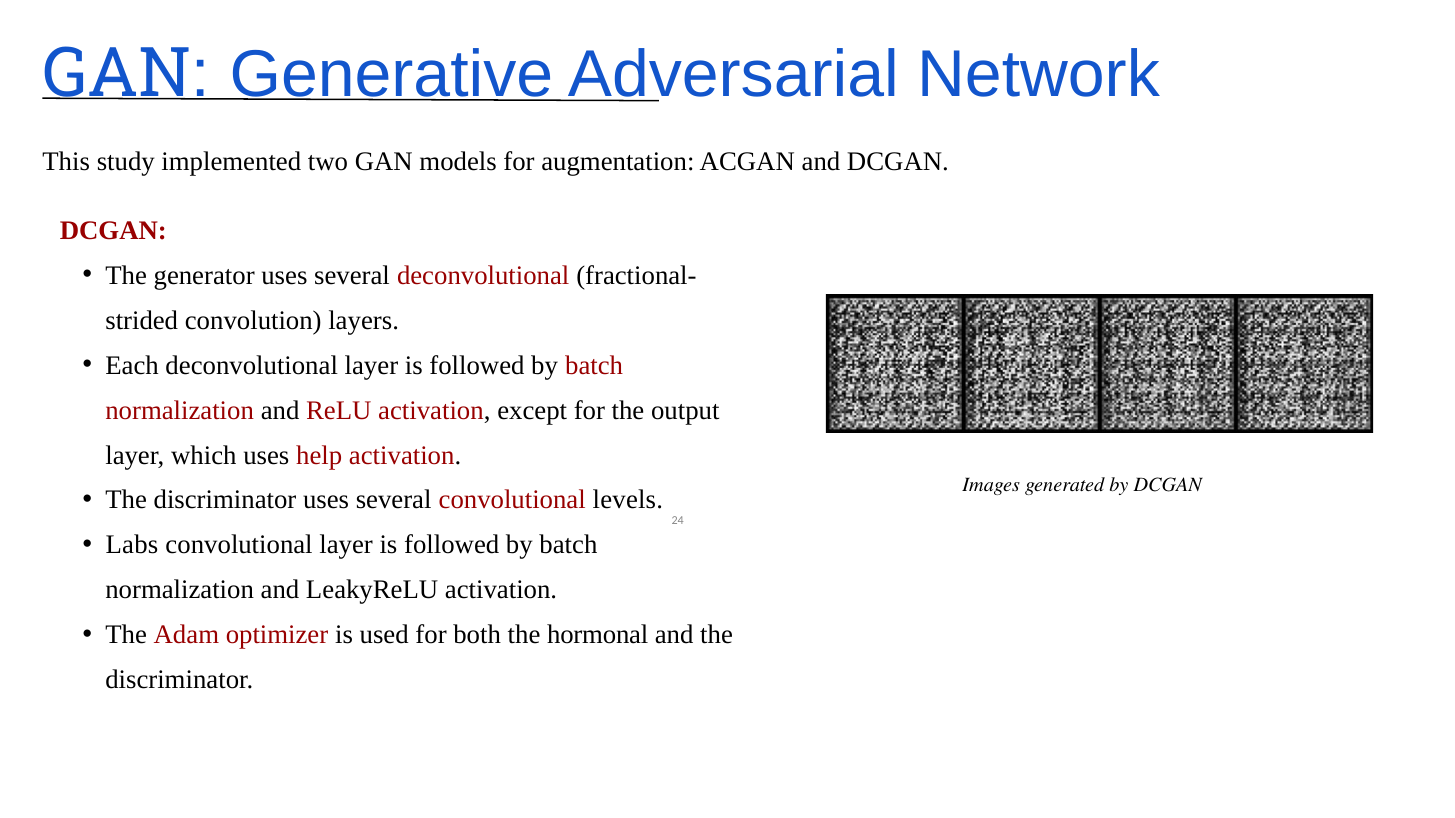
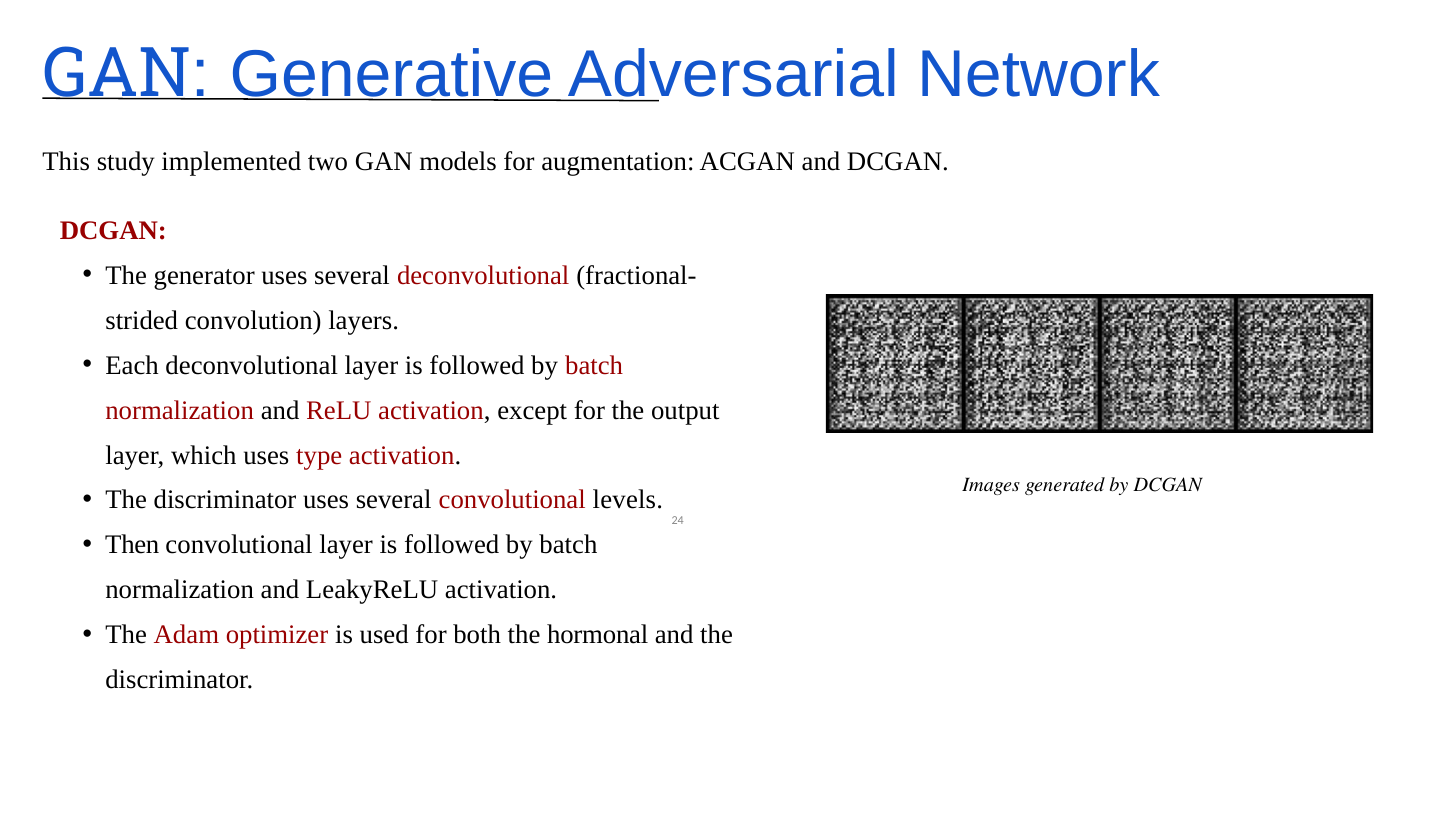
help: help -> type
Labs: Labs -> Then
